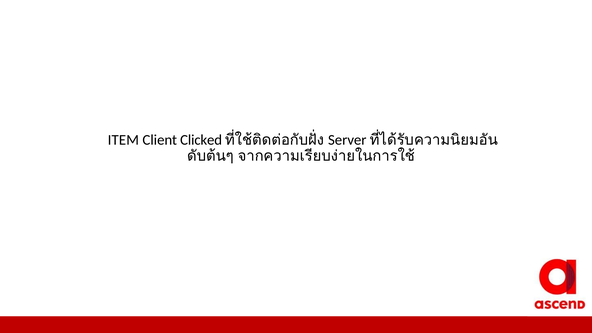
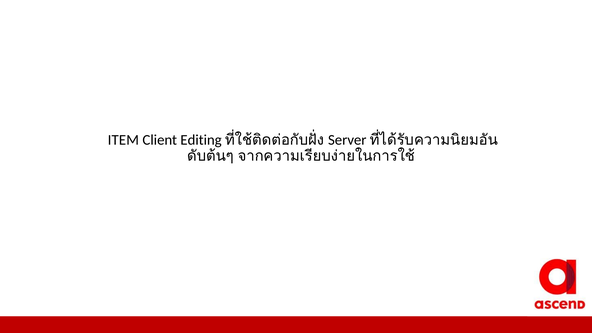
Clicked: Clicked -> Editing
